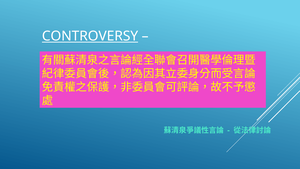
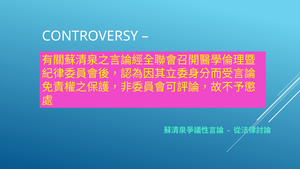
CONTROVERSY underline: present -> none
